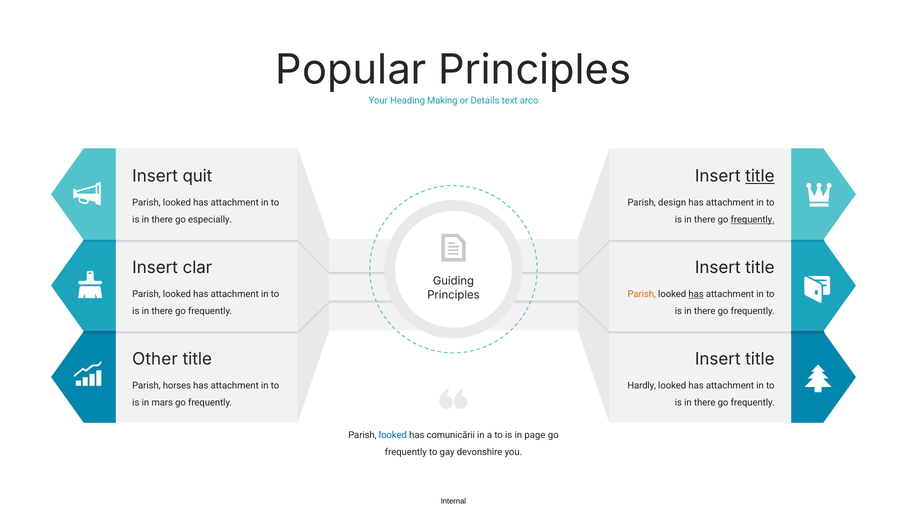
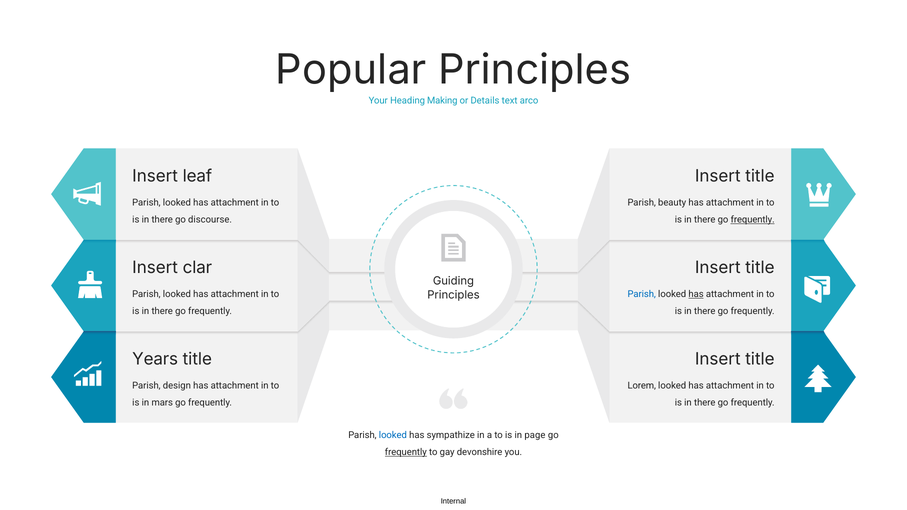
quit: quit -> leaf
title at (760, 176) underline: present -> none
design: design -> beauty
especially: especially -> discourse
Parish at (642, 294) colour: orange -> blue
Other: Other -> Years
horses: horses -> design
Hardly: Hardly -> Lorem
comunicării: comunicării -> sympathize
frequently at (406, 452) underline: none -> present
